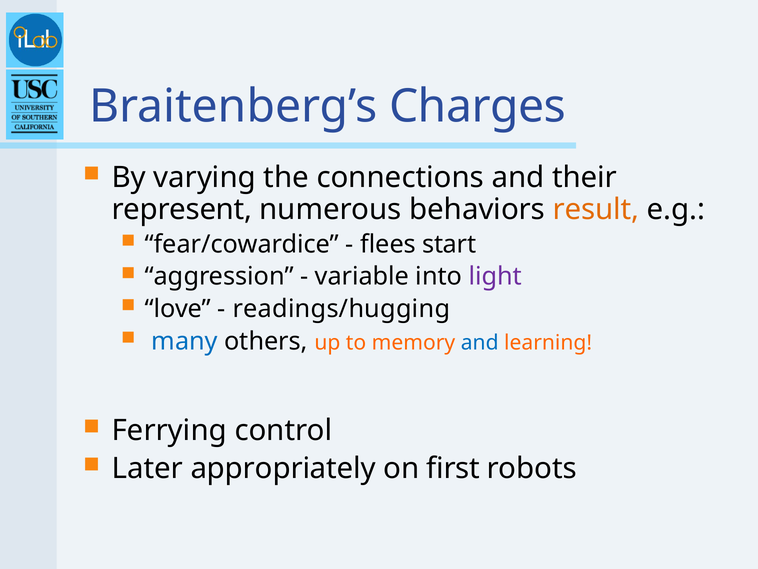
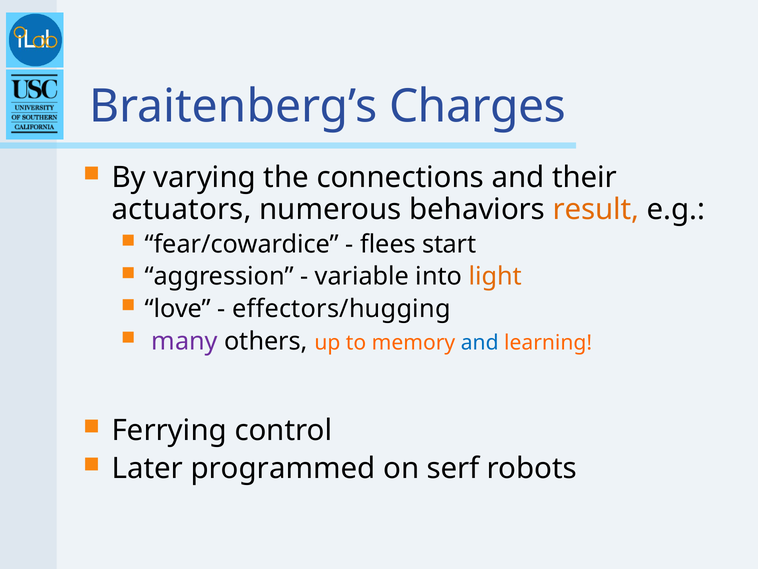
represent: represent -> actuators
light colour: purple -> orange
readings/hugging: readings/hugging -> effectors/hugging
many colour: blue -> purple
appropriately: appropriately -> programmed
first: first -> serf
